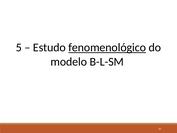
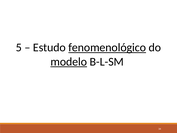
modelo underline: none -> present
